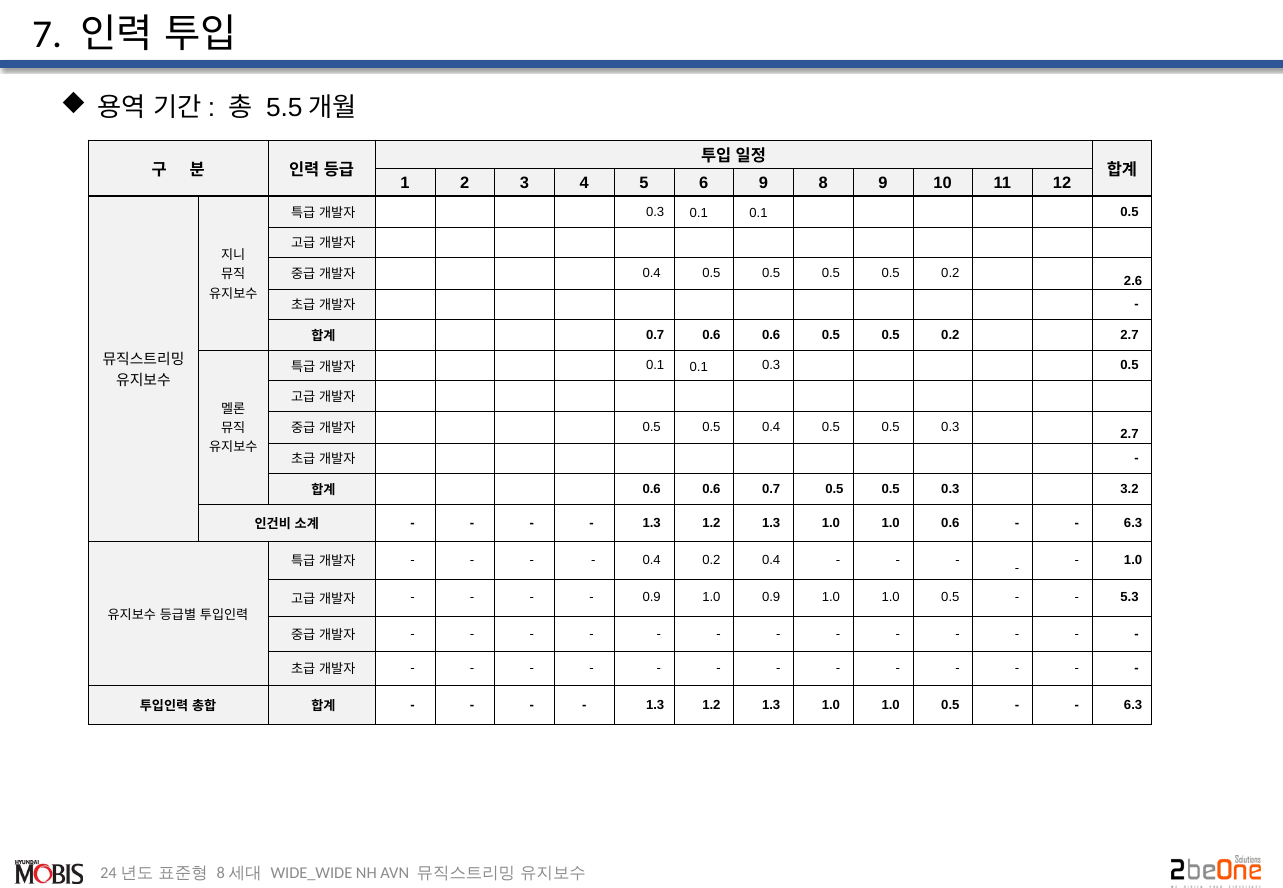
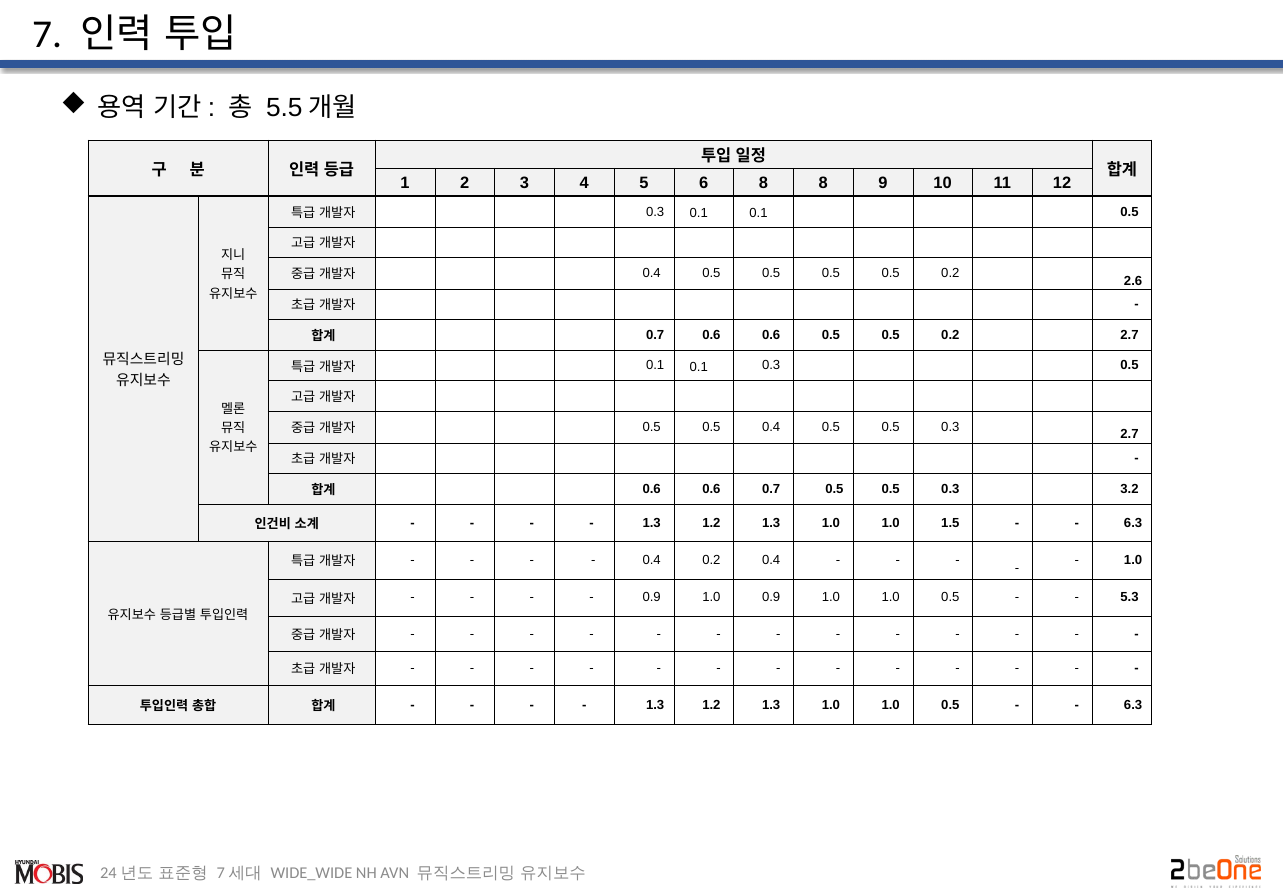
6 9: 9 -> 8
1.0 0.6: 0.6 -> 1.5
8 at (221, 873): 8 -> 7
